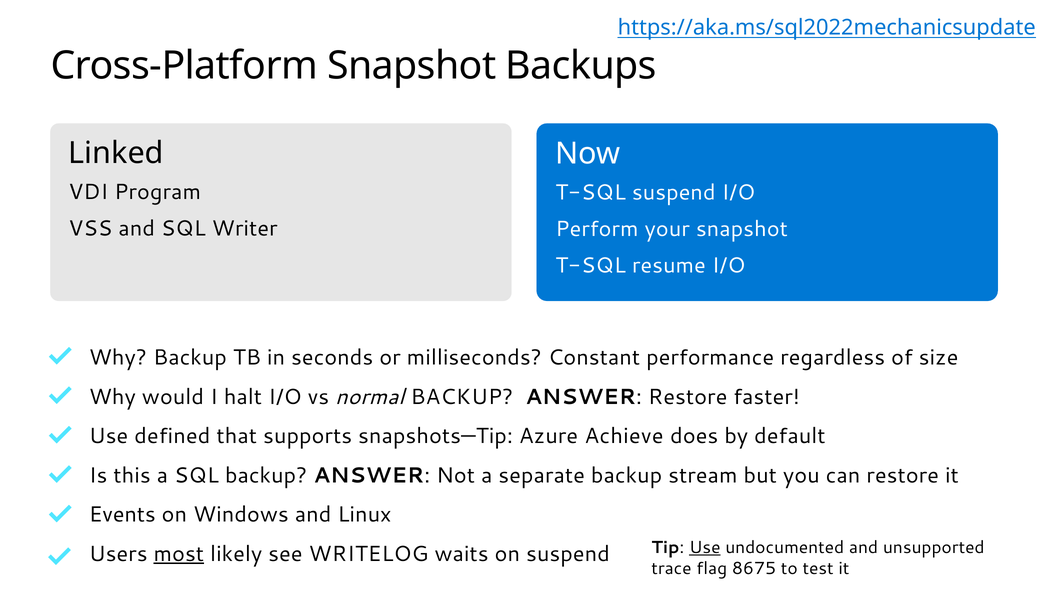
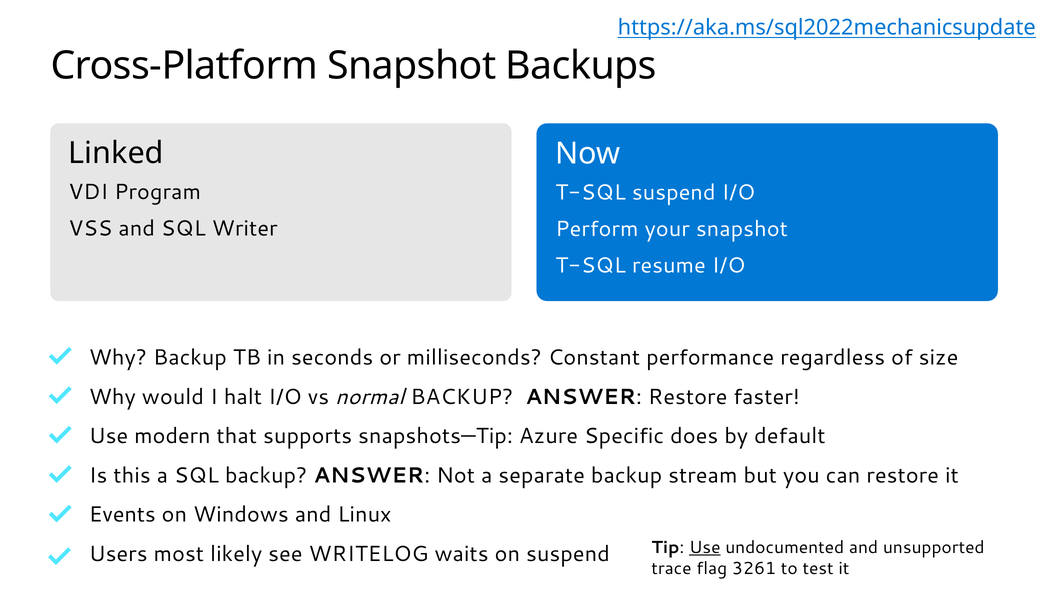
defined: defined -> modern
Achieve: Achieve -> Specific
most underline: present -> none
8675: 8675 -> 3261
